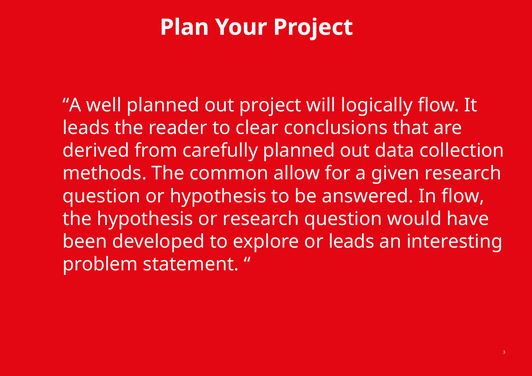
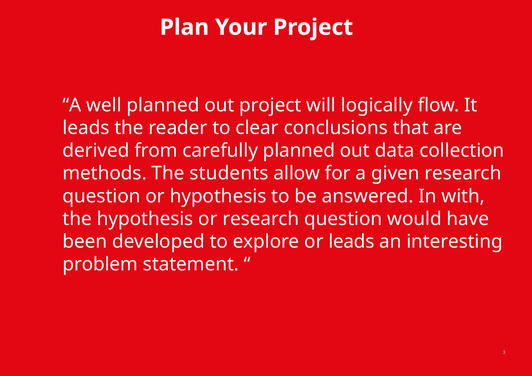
common: common -> students
In flow: flow -> with
